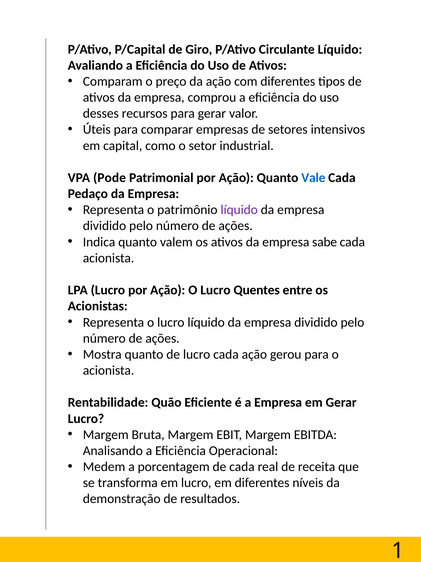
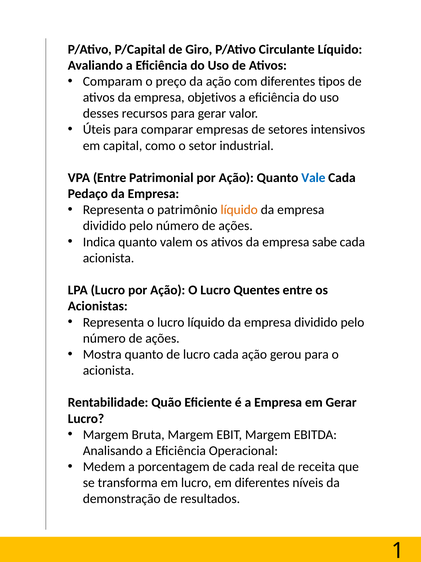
comprou: comprou -> objetivos
VPA Pode: Pode -> Entre
líquido at (239, 210) colour: purple -> orange
